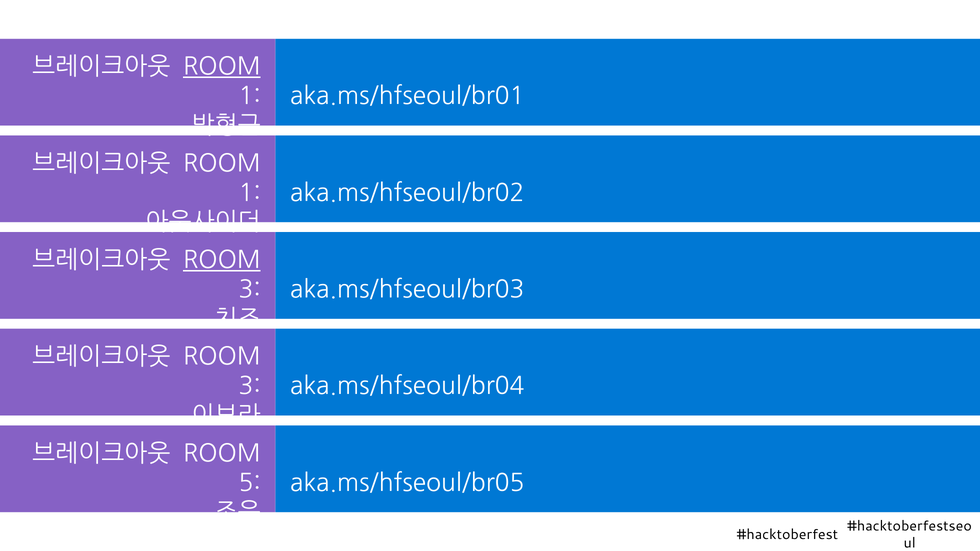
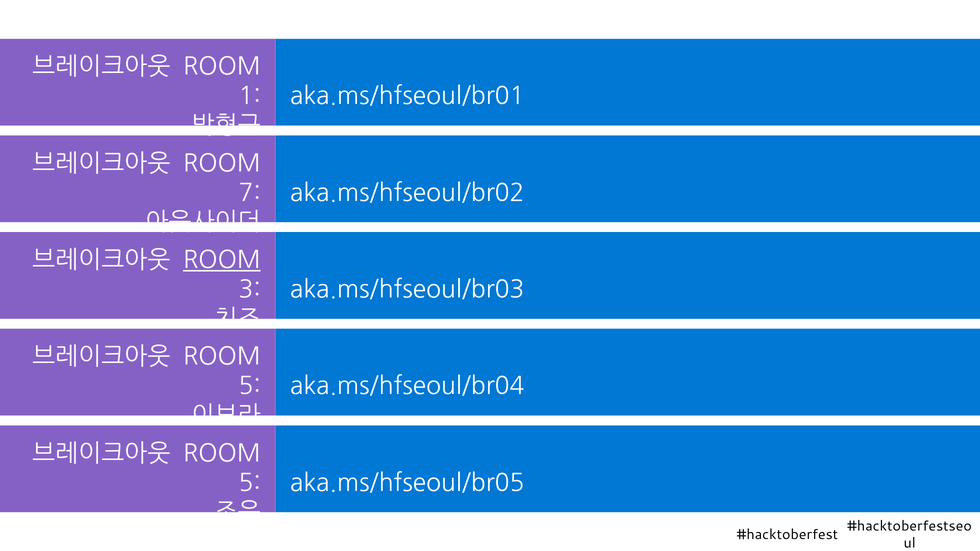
ROOM at (222, 67) underline: present -> none
1 at (250, 193): 1 -> 7
3 at (250, 386): 3 -> 5
